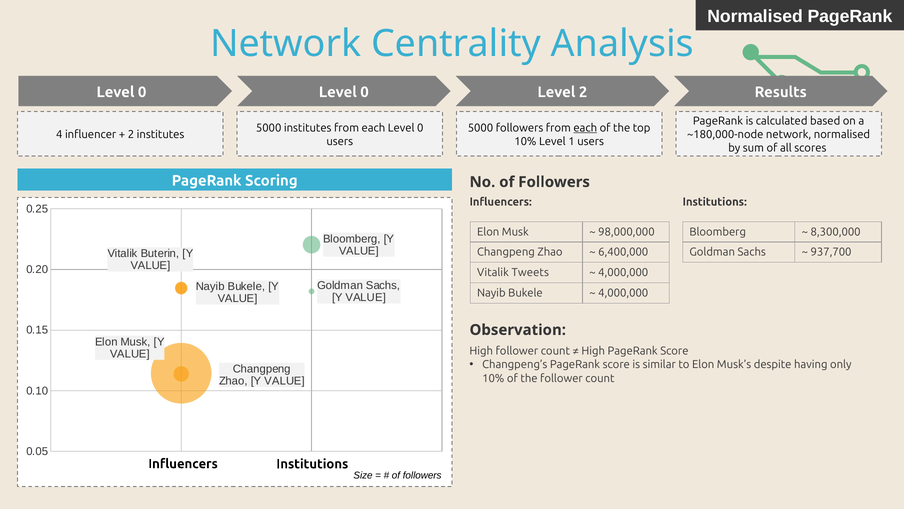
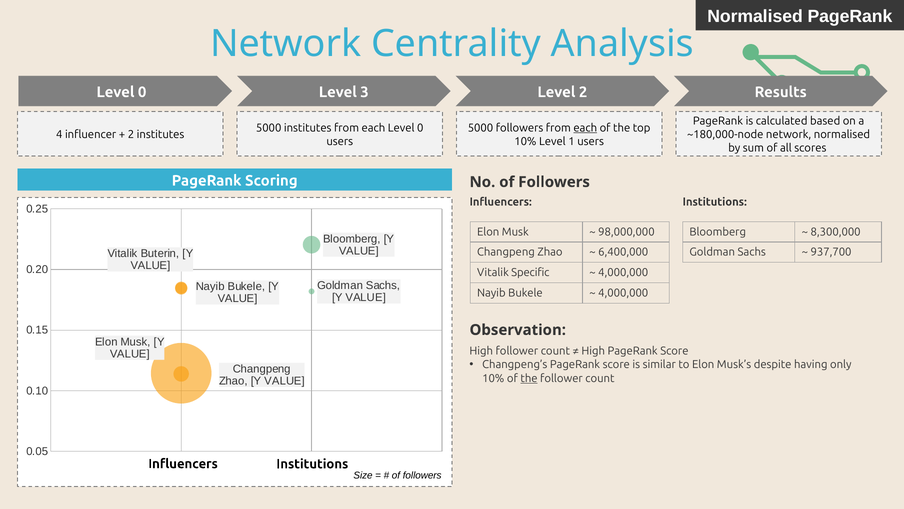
0 Level 0: 0 -> 3
Tweets: Tweets -> Specific
the at (529, 378) underline: none -> present
